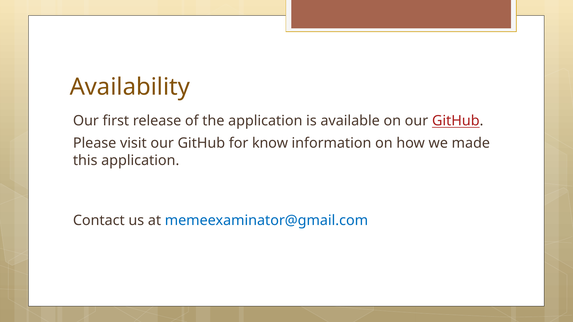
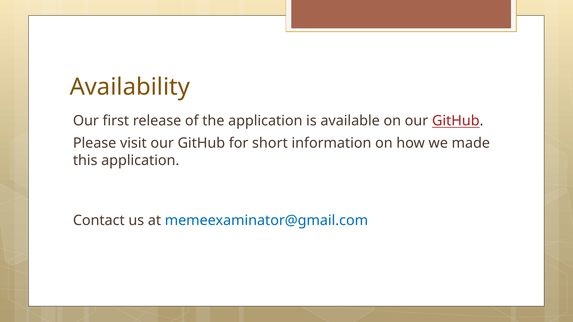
know: know -> short
